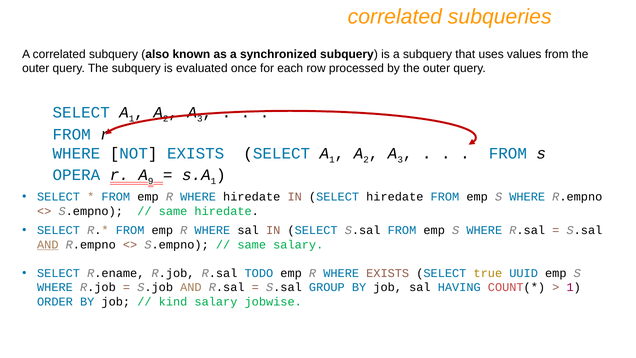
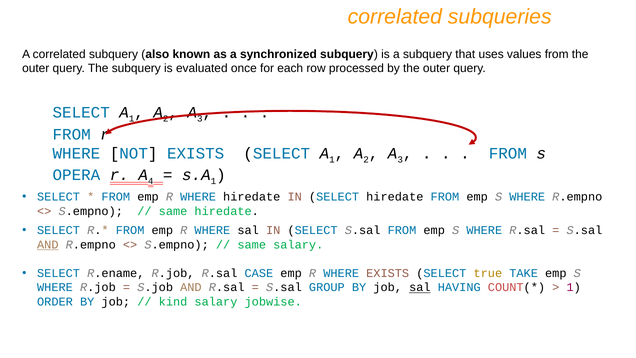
9: 9 -> 4
TODO: TODO -> CASE
UUID: UUID -> TAKE
sal at (420, 287) underline: none -> present
